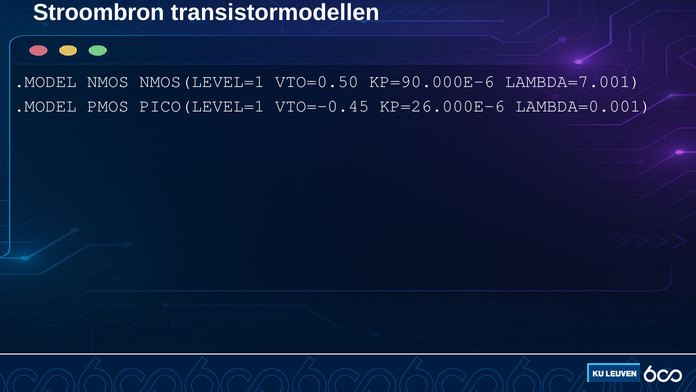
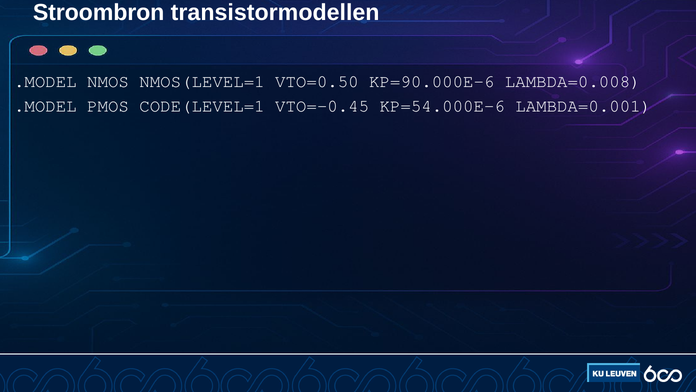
LAMBDA=7.001: LAMBDA=7.001 -> LAMBDA=0.008
PICO(LEVEL=1: PICO(LEVEL=1 -> CODE(LEVEL=1
KP=26.000E-6: KP=26.000E-6 -> KP=54.000E-6
